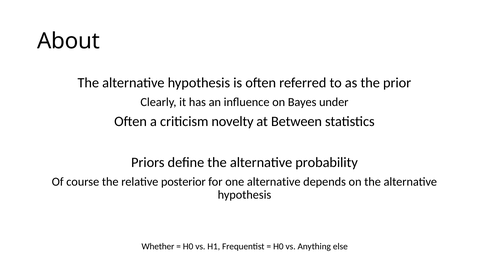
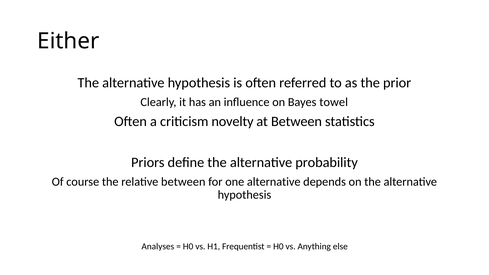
About: About -> Either
under: under -> towel
relative posterior: posterior -> between
Whether: Whether -> Analyses
